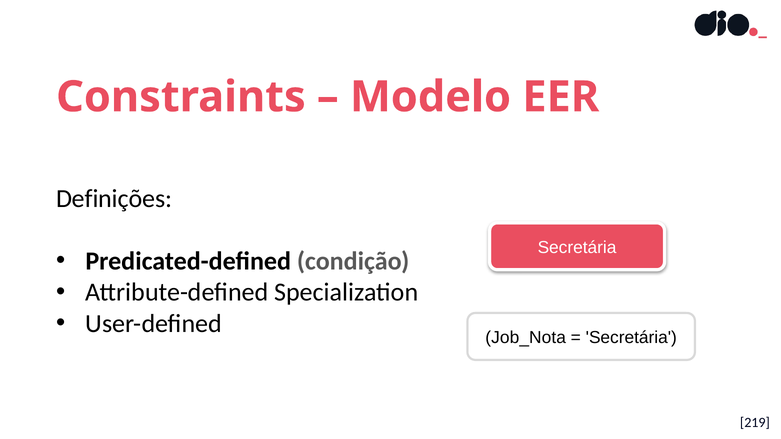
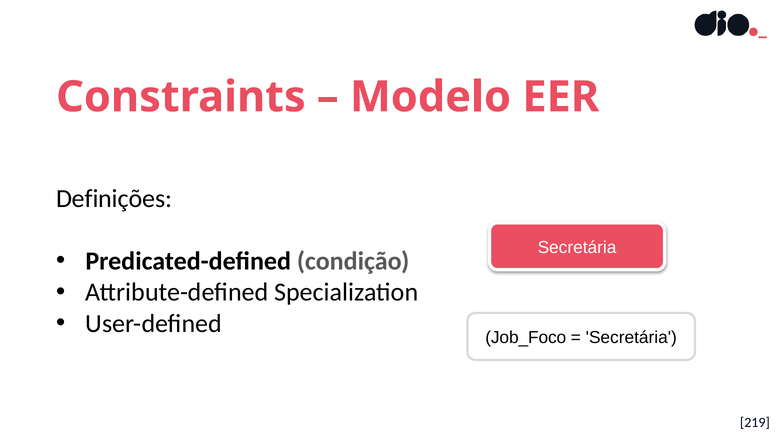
Job_Nota: Job_Nota -> Job_Foco
